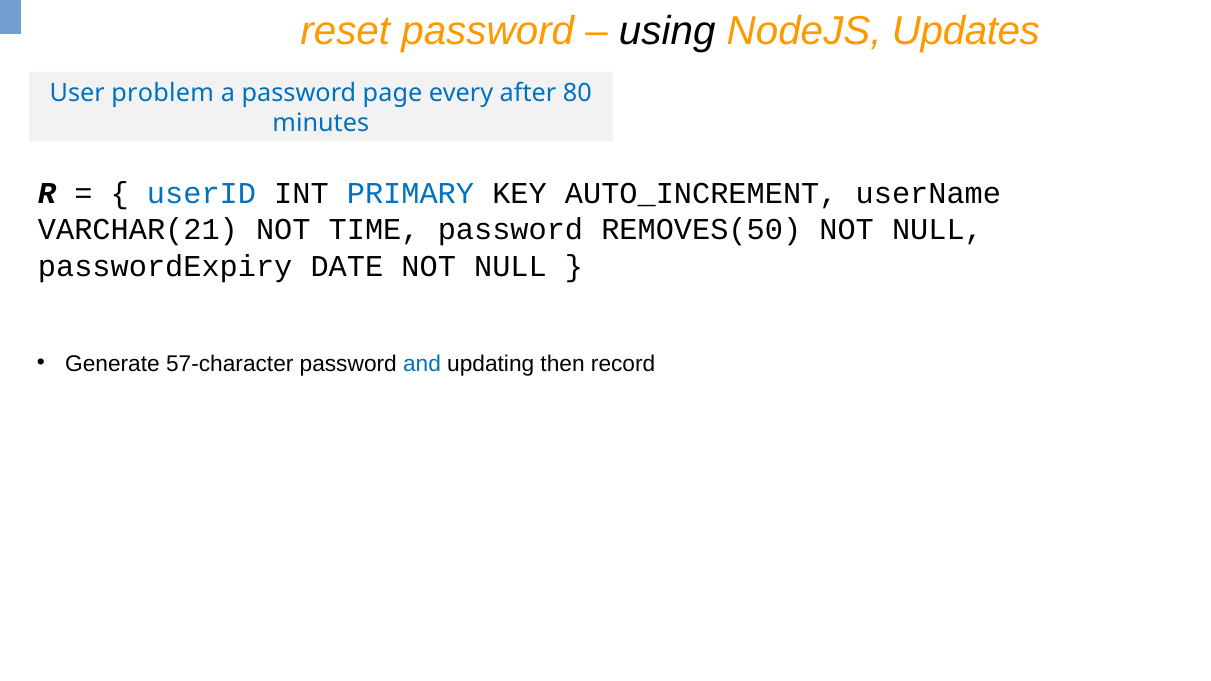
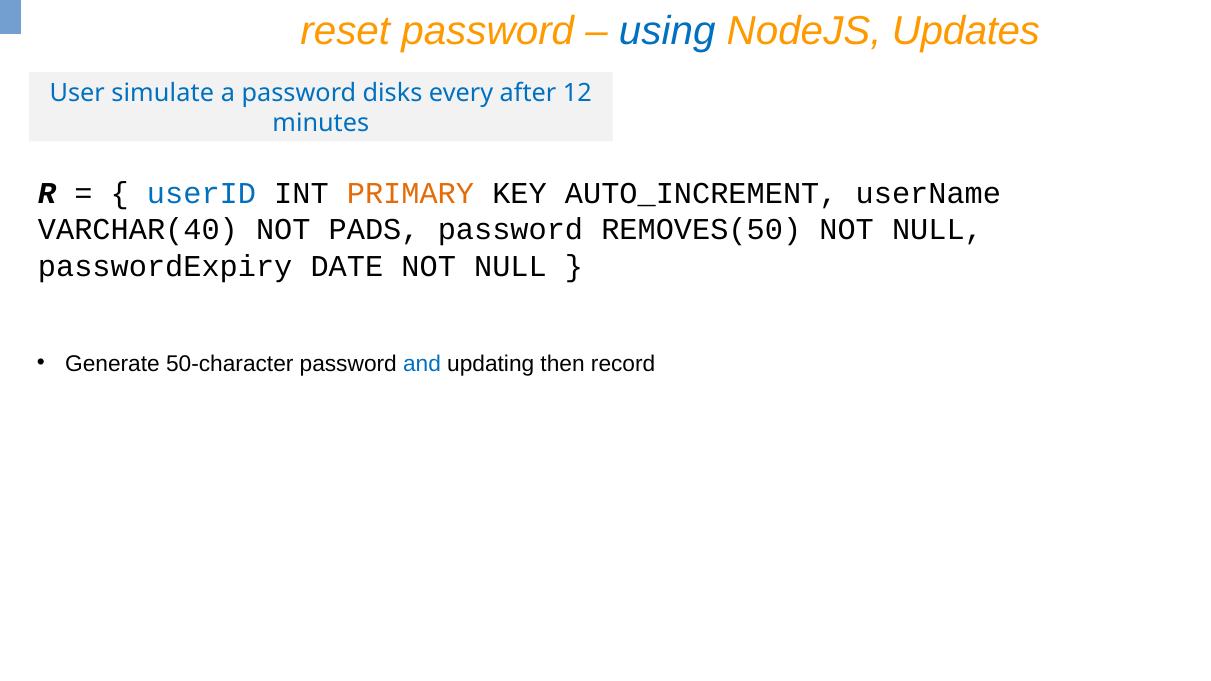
using colour: black -> blue
problem: problem -> simulate
page: page -> disks
80: 80 -> 12
PRIMARY colour: blue -> orange
VARCHAR(21: VARCHAR(21 -> VARCHAR(40
TIME: TIME -> PADS
57-character: 57-character -> 50-character
